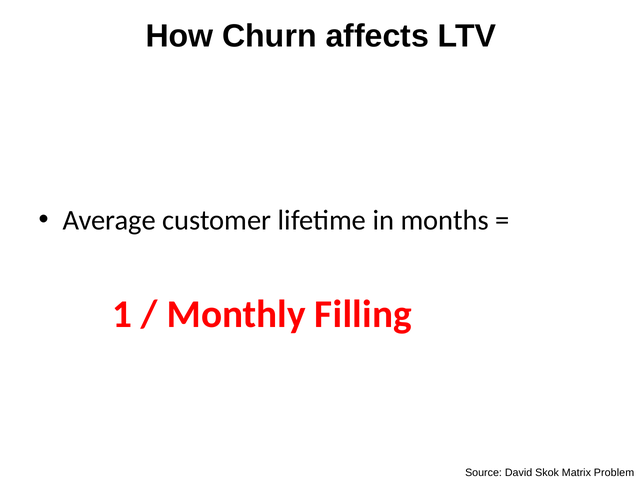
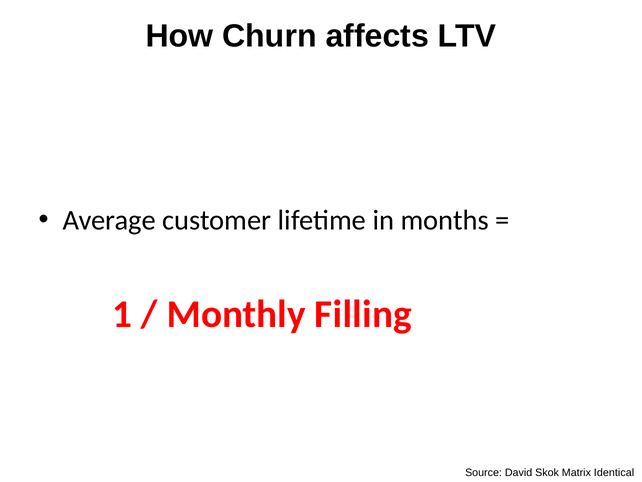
Problem: Problem -> Identical
